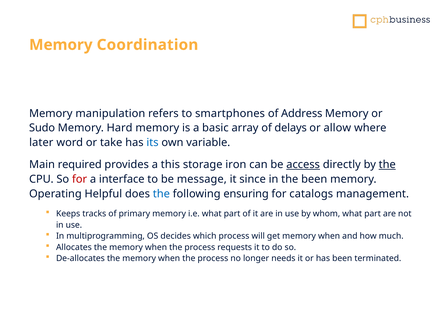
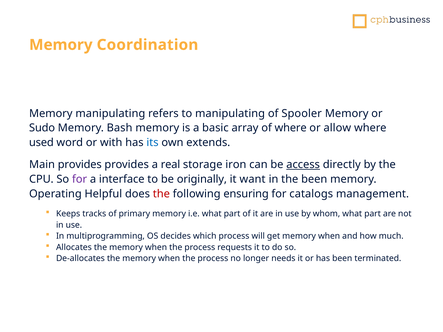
Memory manipulation: manipulation -> manipulating
to smartphones: smartphones -> manipulating
Address: Address -> Spooler
Hard: Hard -> Bash
of delays: delays -> where
later: later -> used
take: take -> with
variable: variable -> extends
Main required: required -> provides
this: this -> real
the at (387, 165) underline: present -> none
for at (80, 179) colour: red -> purple
message: message -> originally
since: since -> want
the at (161, 194) colour: blue -> red
